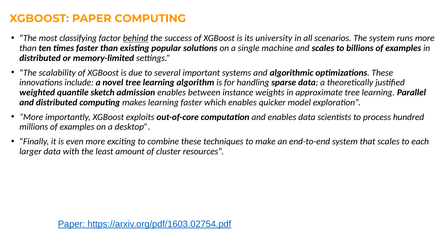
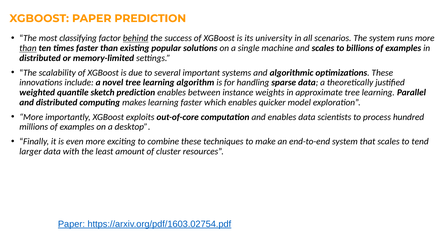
PAPER COMPUTING: COMPUTING -> PREDICTION
than at (28, 48) underline: none -> present
sketch admission: admission -> prediction
each: each -> tend
